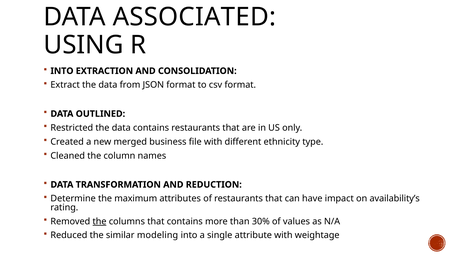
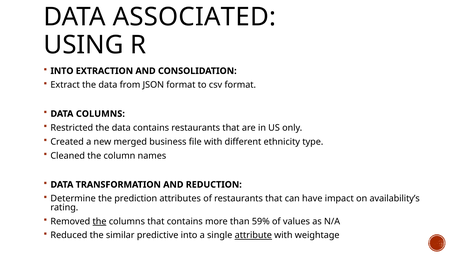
DATA OUTLINED: OUTLINED -> COLUMNS
maximum: maximum -> prediction
30%: 30% -> 59%
modeling: modeling -> predictive
attribute underline: none -> present
